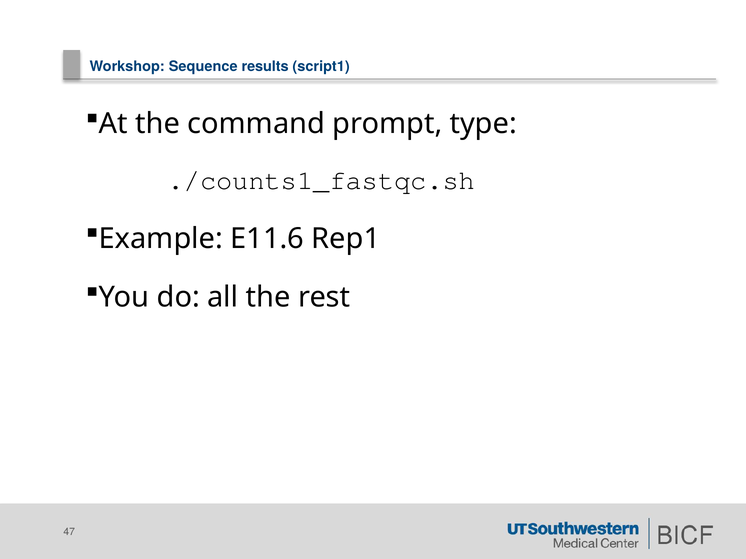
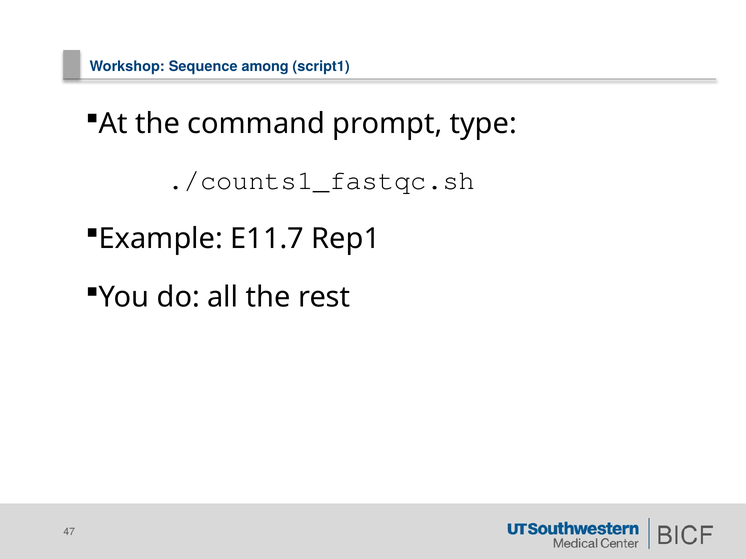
results: results -> among
E11.6: E11.6 -> E11.7
